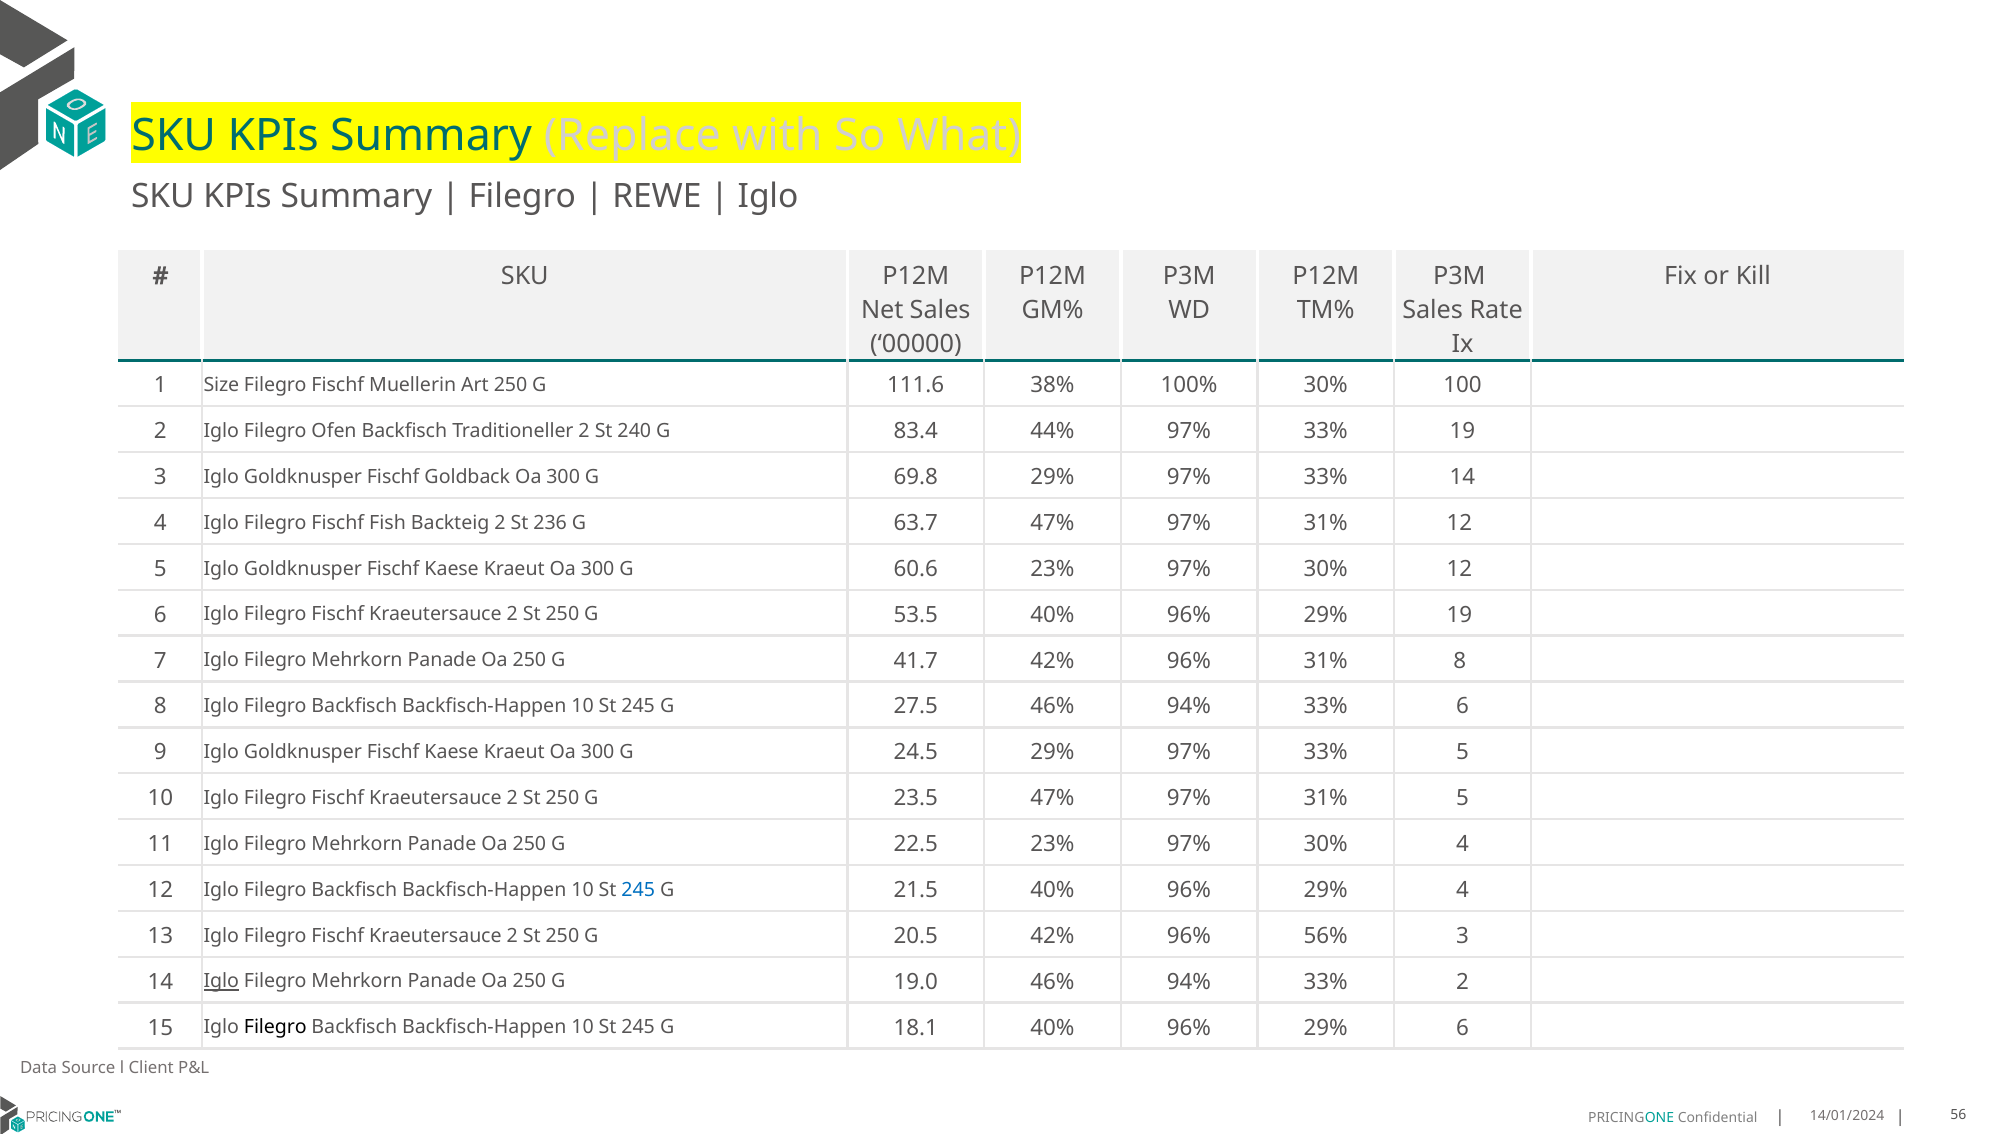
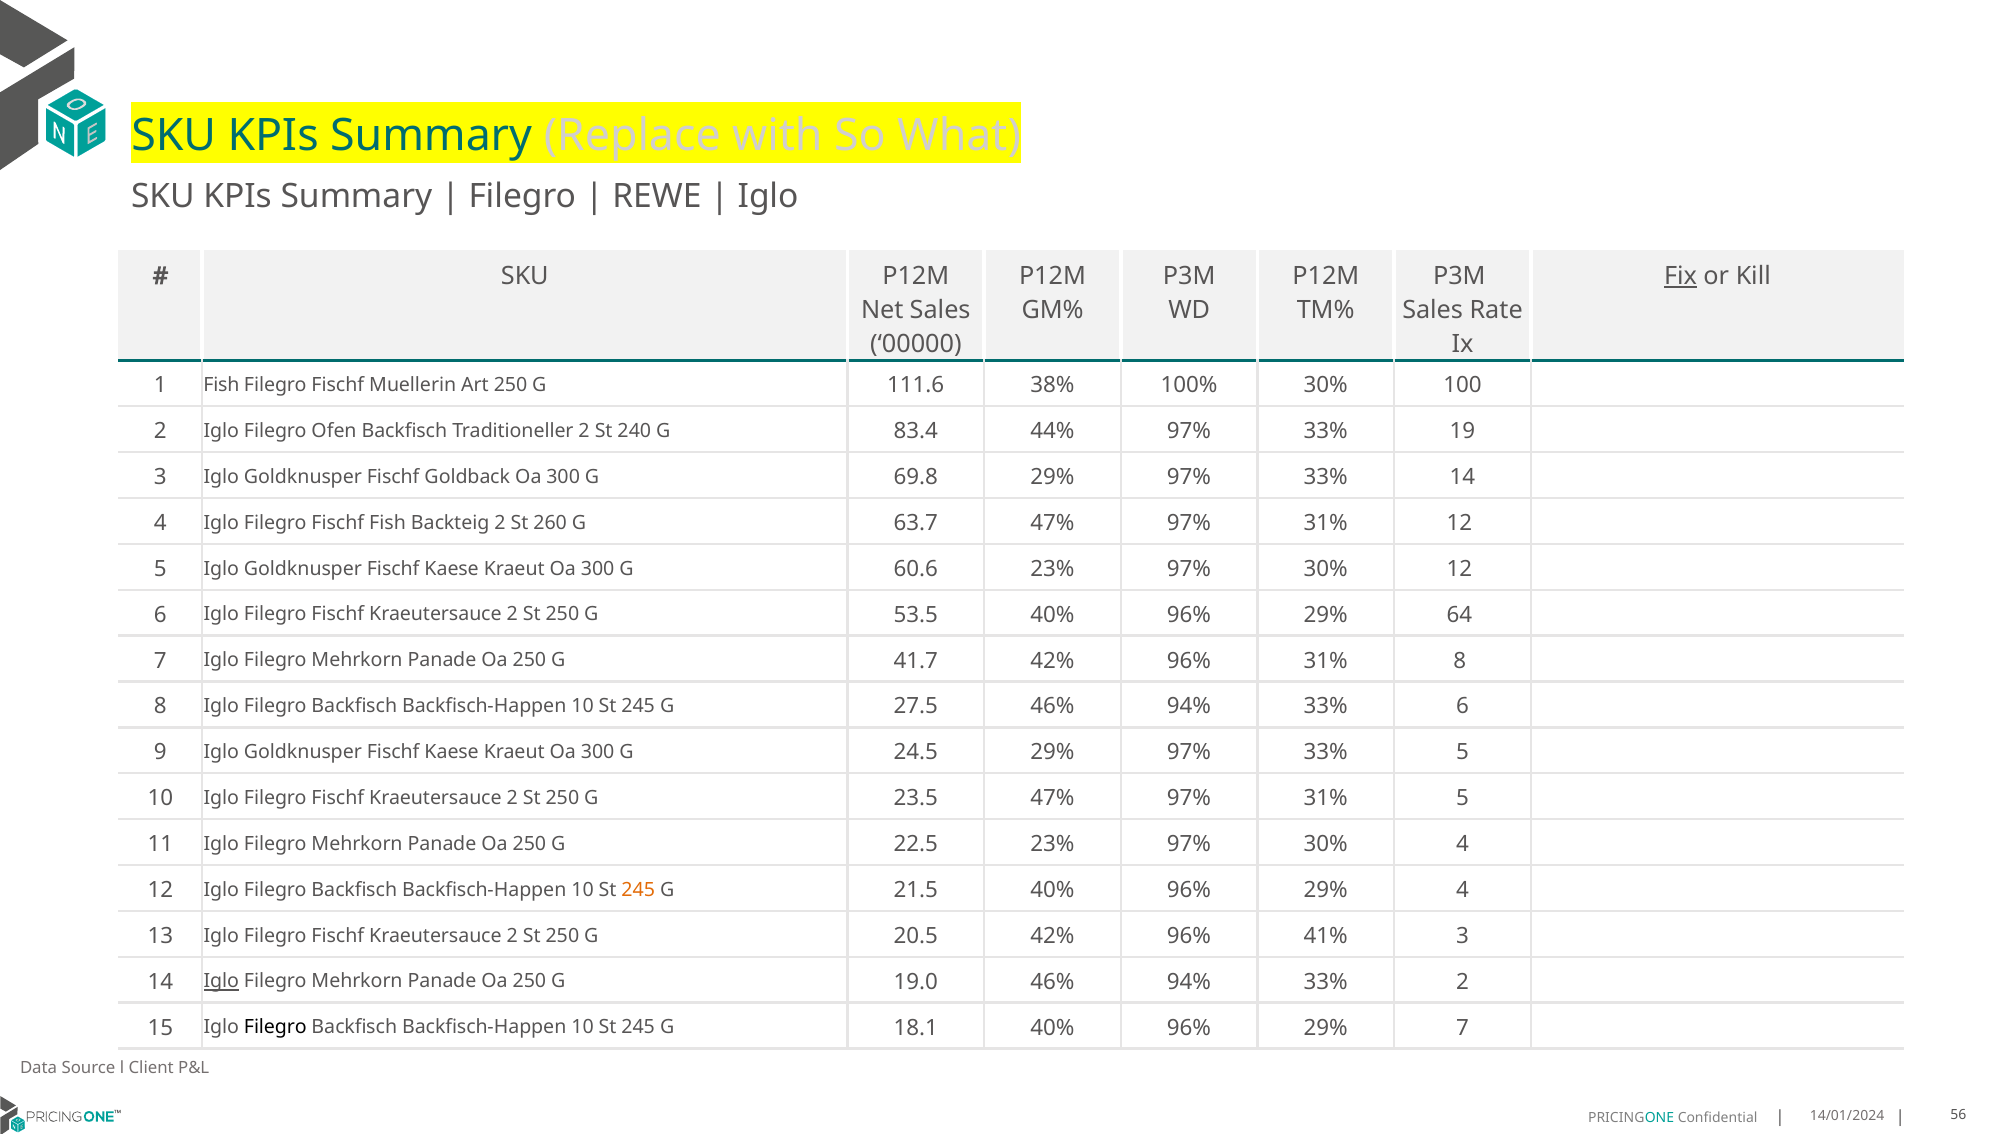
Fix underline: none -> present
1 Size: Size -> Fish
236: 236 -> 260
29% 19: 19 -> 64
245 at (638, 890) colour: blue -> orange
56%: 56% -> 41%
29% 6: 6 -> 7
